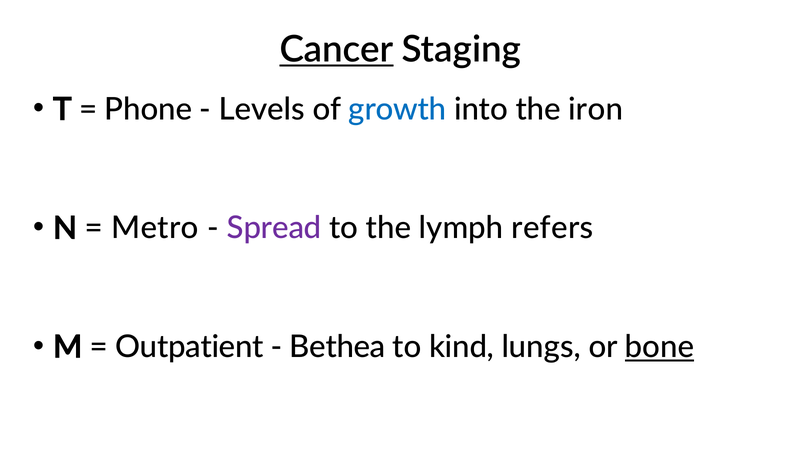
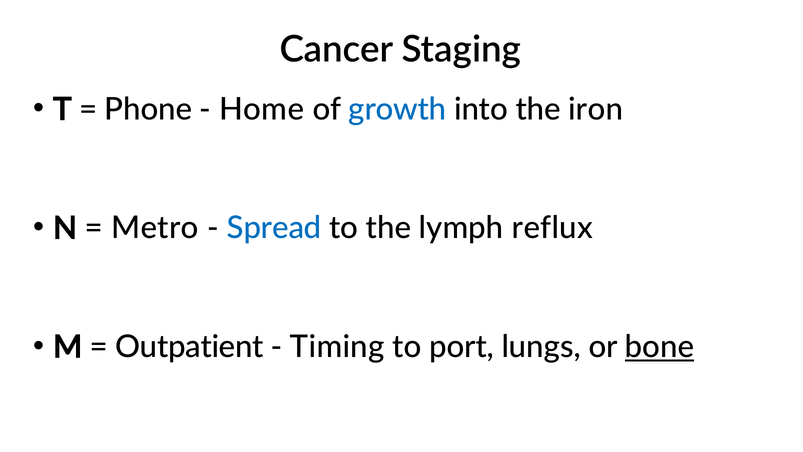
Cancer underline: present -> none
Levels: Levels -> Home
Spread colour: purple -> blue
refers: refers -> reflux
Bethea: Bethea -> Timing
kind: kind -> port
